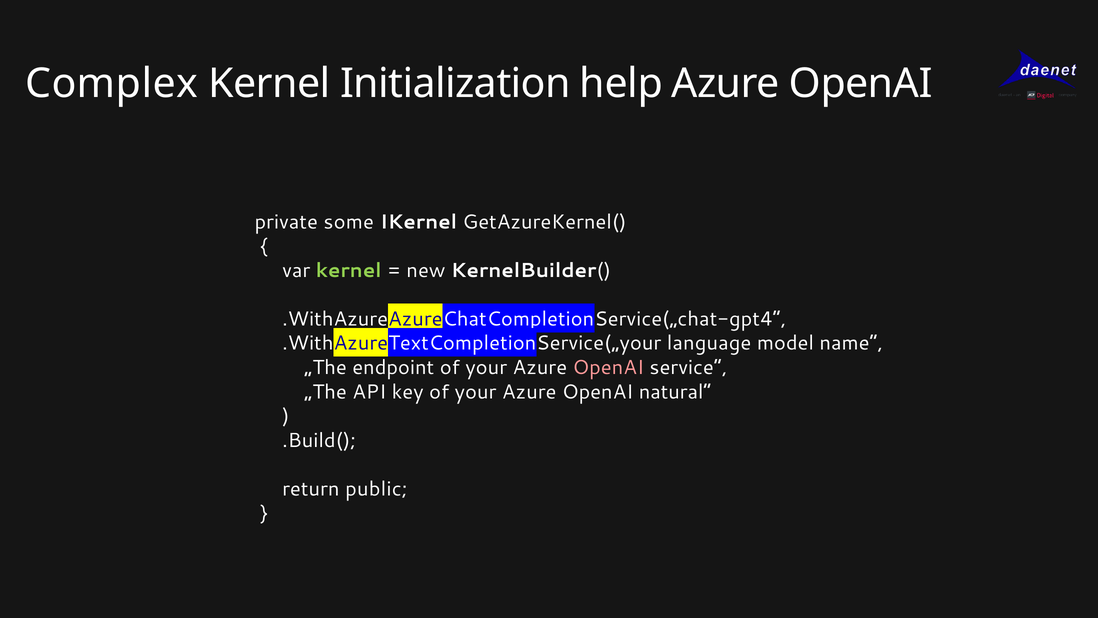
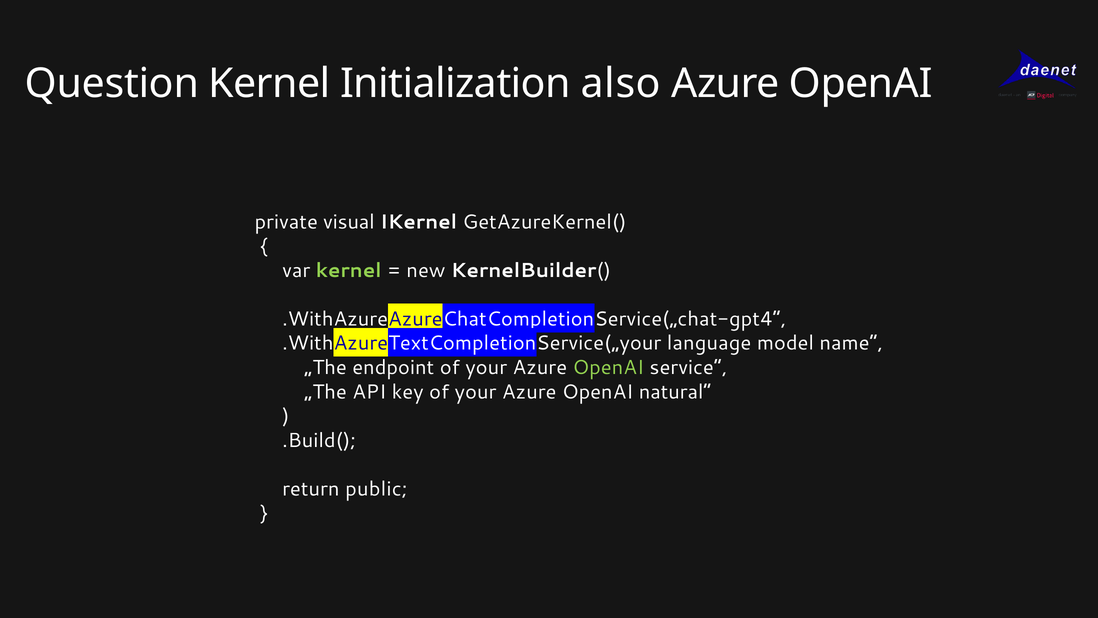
Complex: Complex -> Question
help: help -> also
some: some -> visual
OpenAI at (608, 367) colour: pink -> light green
